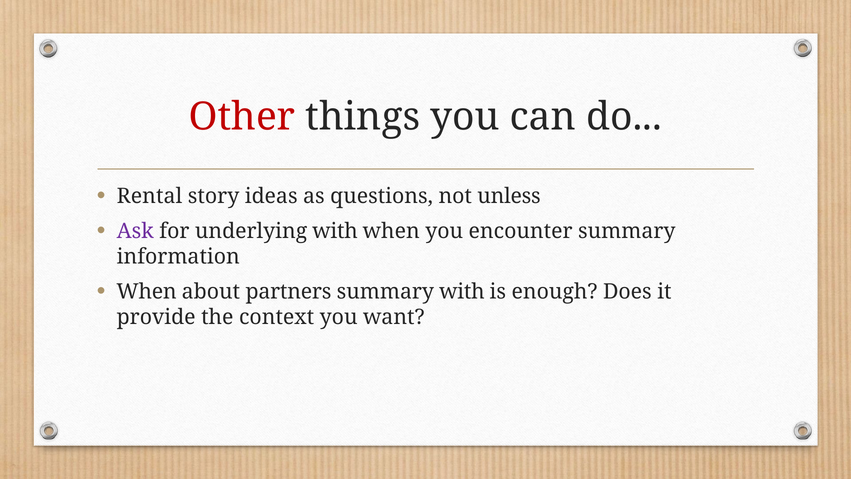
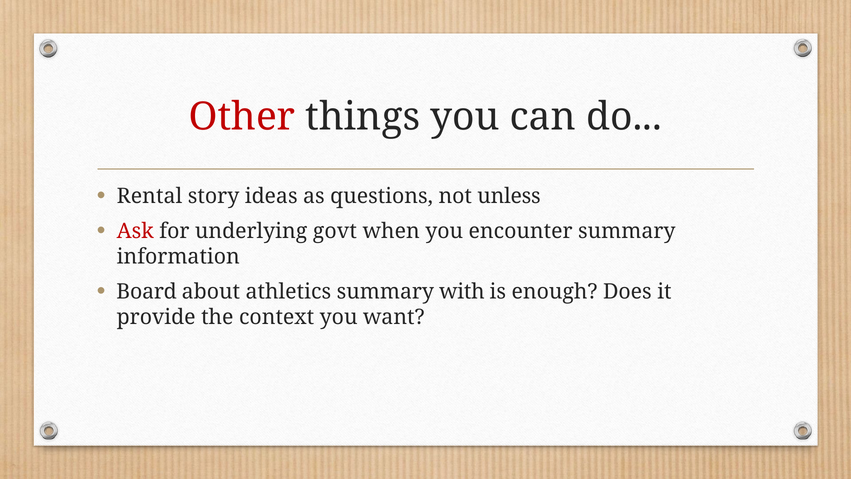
Ask colour: purple -> red
underlying with: with -> govt
When at (147, 292): When -> Board
partners: partners -> athletics
